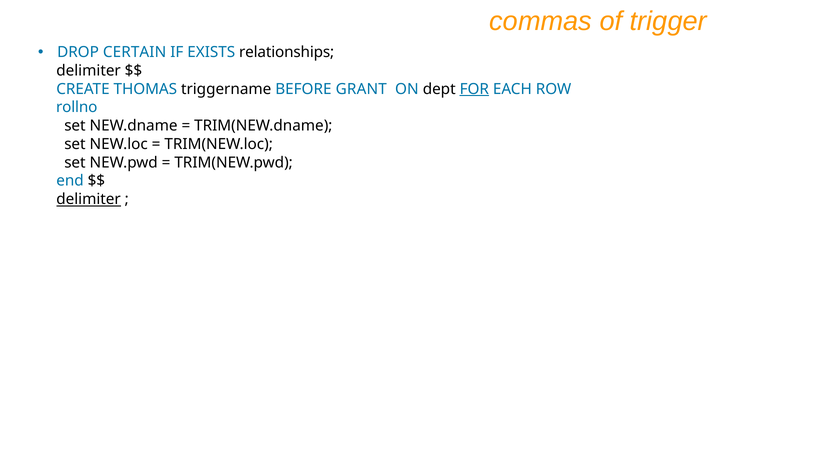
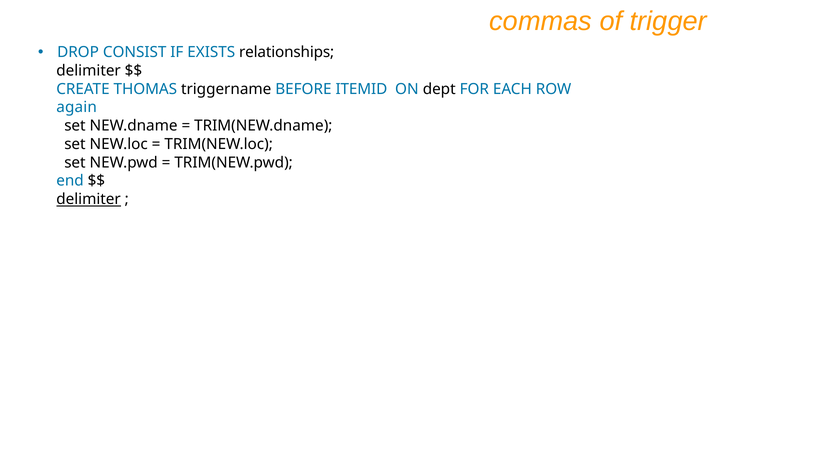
CERTAIN: CERTAIN -> CONSIST
GRANT: GRANT -> ITEMID
FOR underline: present -> none
rollno: rollno -> again
